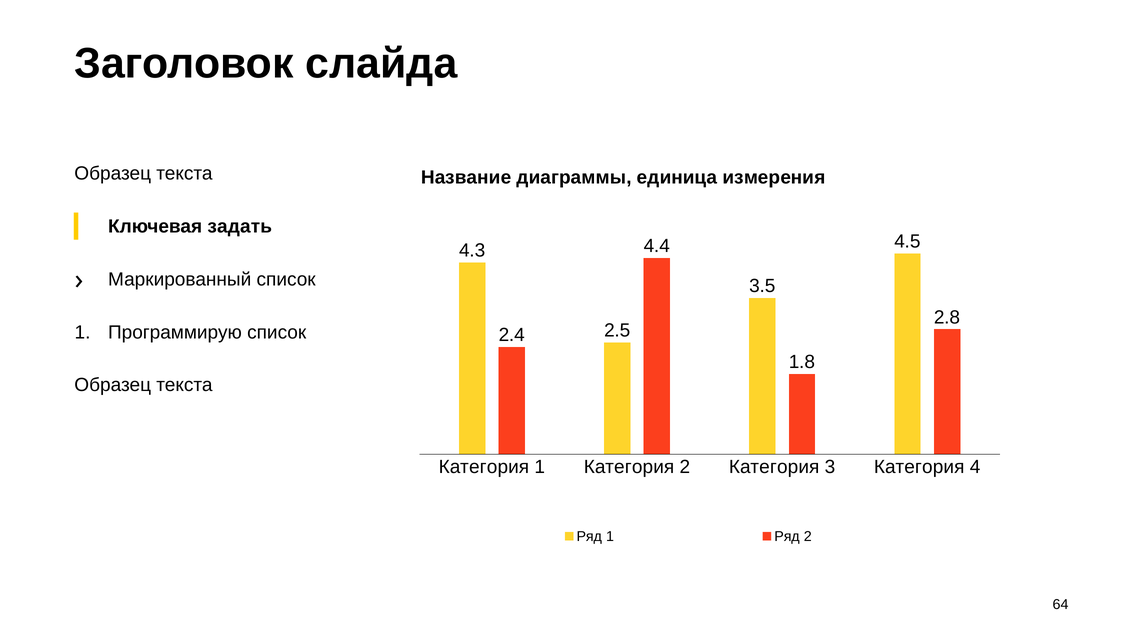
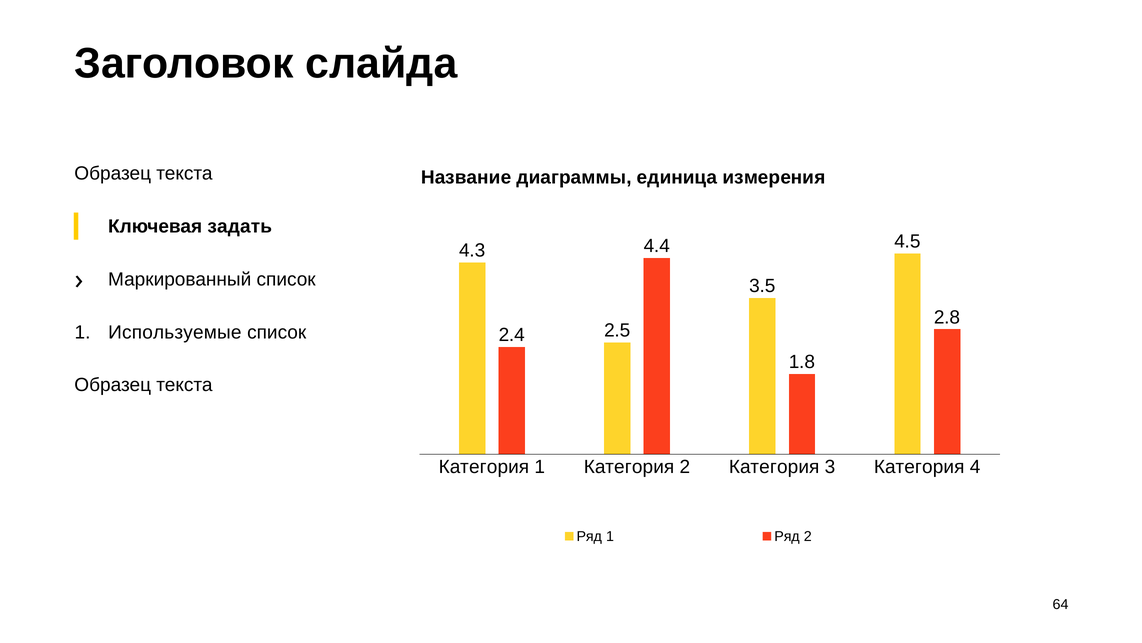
Программирую: Программирую -> Используемые
